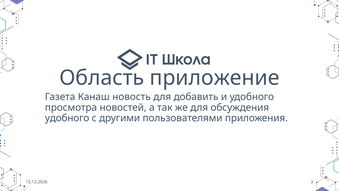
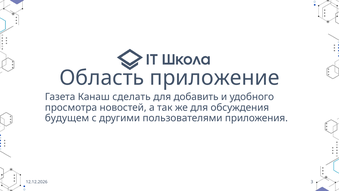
новость: новость -> сделать
удобного at (67, 118): удобного -> будущем
